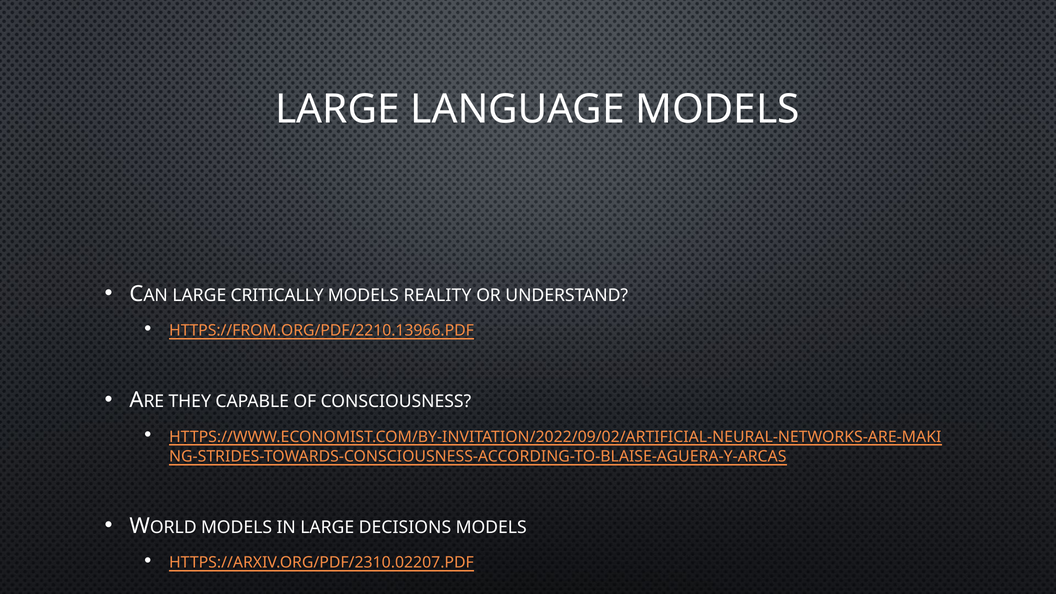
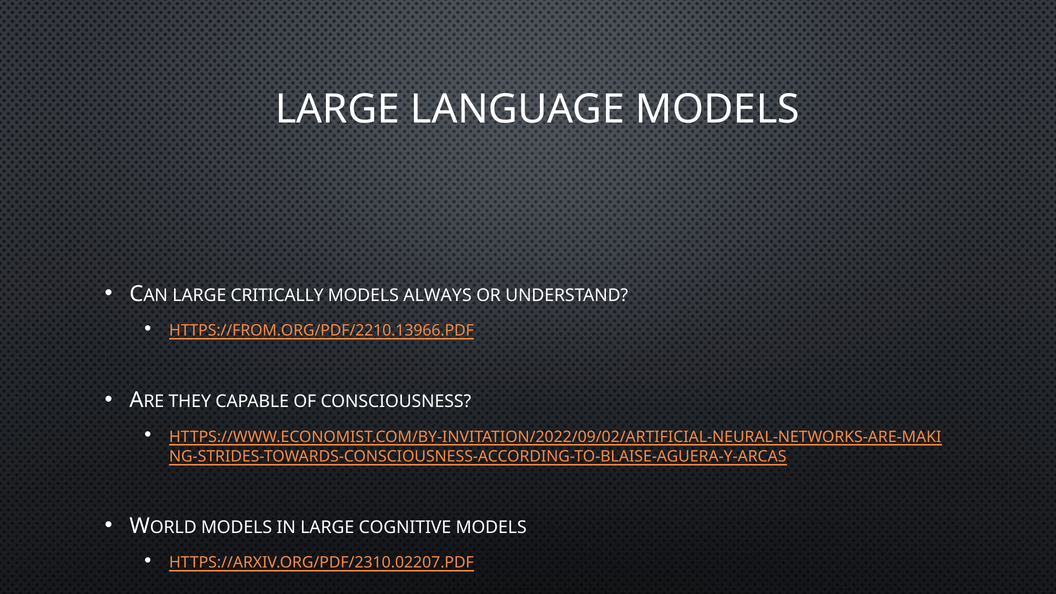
REALITY: REALITY -> ALWAYS
DECISIONS: DECISIONS -> COGNITIVE
